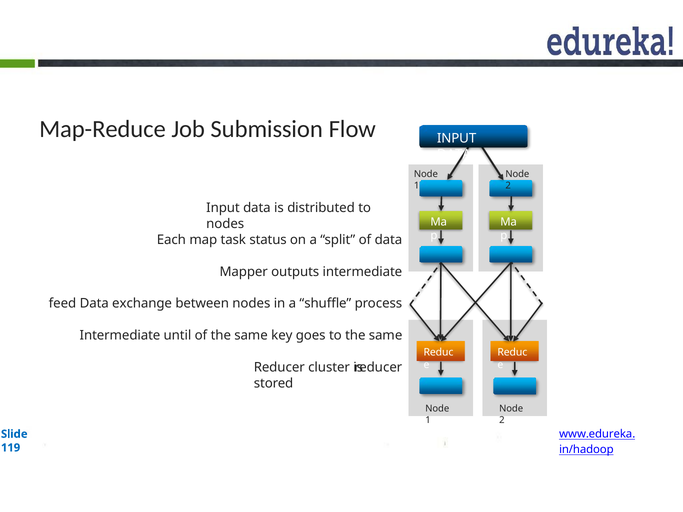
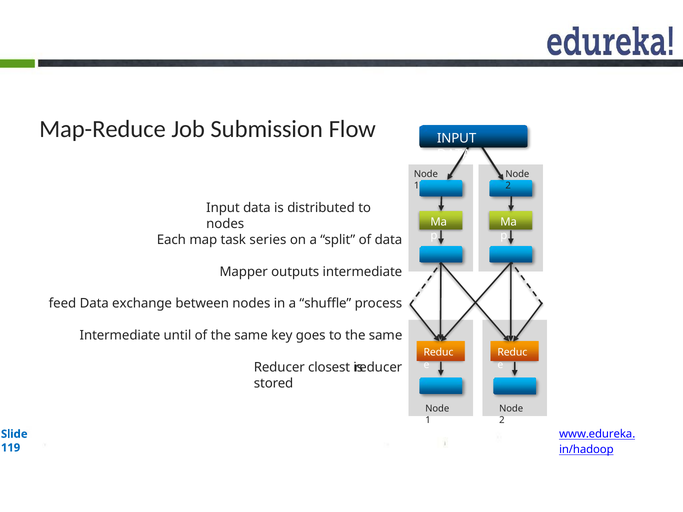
status: status -> series
cluster: cluster -> closest
